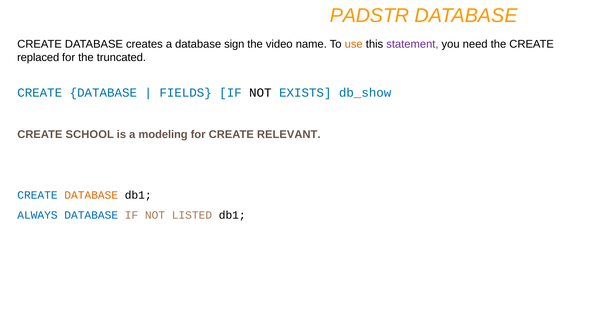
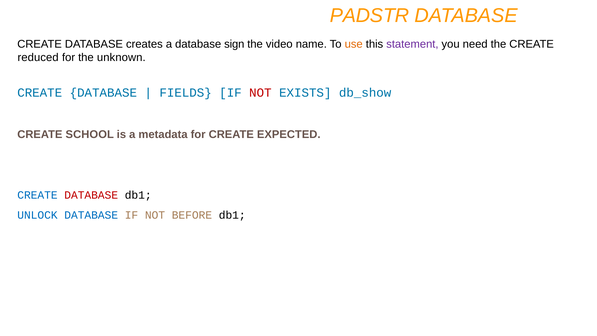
replaced: replaced -> reduced
truncated: truncated -> unknown
NOT at (260, 93) colour: black -> red
modeling: modeling -> metadata
RELEVANT: RELEVANT -> EXPECTED
DATABASE at (91, 195) colour: orange -> red
ALWAYS: ALWAYS -> UNLOCK
LISTED: LISTED -> BEFORE
